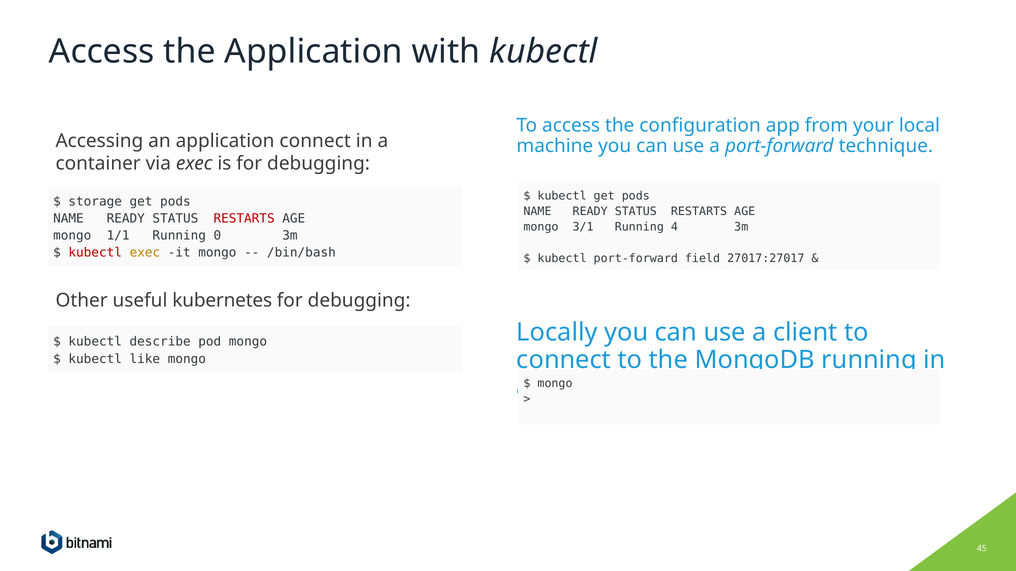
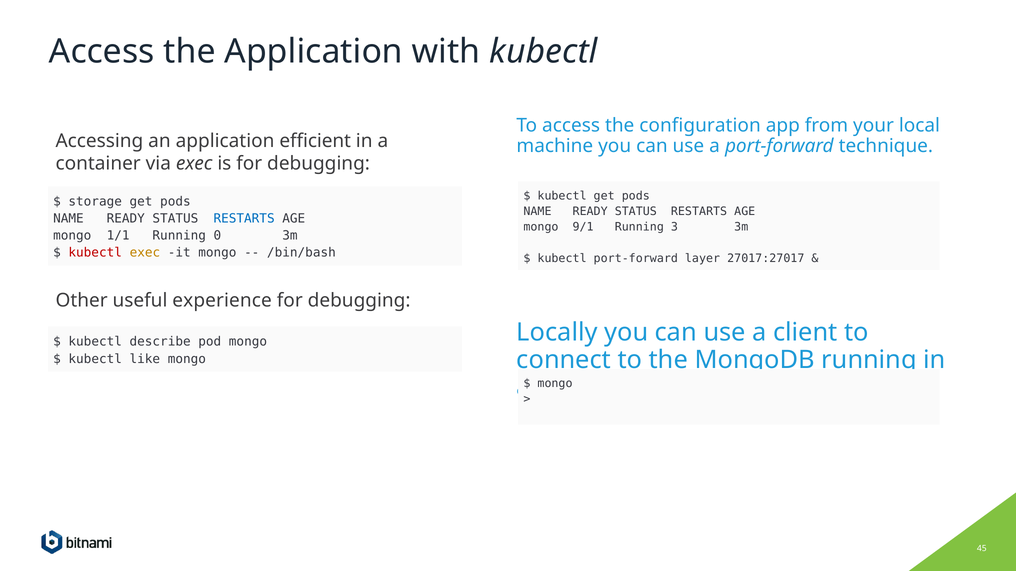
application connect: connect -> efficient
RESTARTS at (244, 219) colour: red -> blue
3/1: 3/1 -> 9/1
4: 4 -> 3
field: field -> layer
useful kubernetes: kubernetes -> experience
